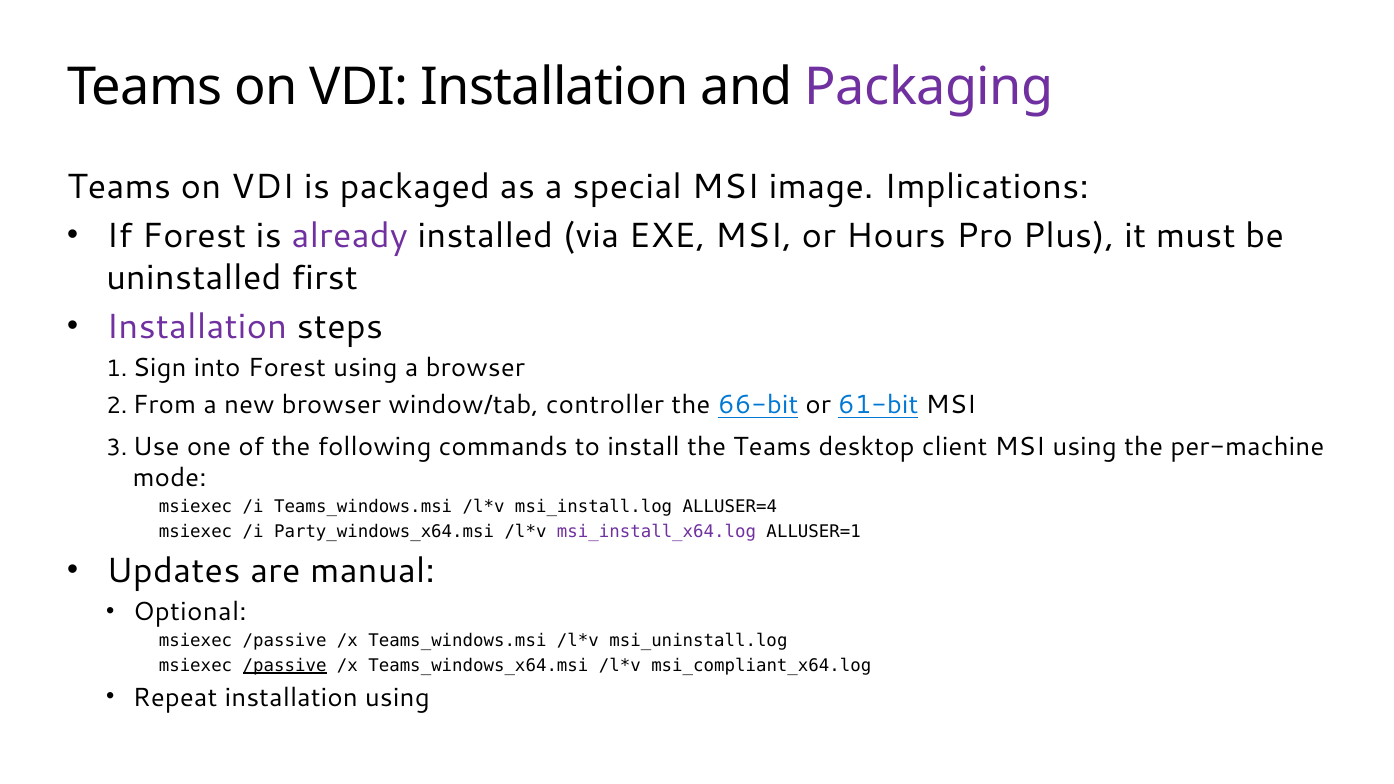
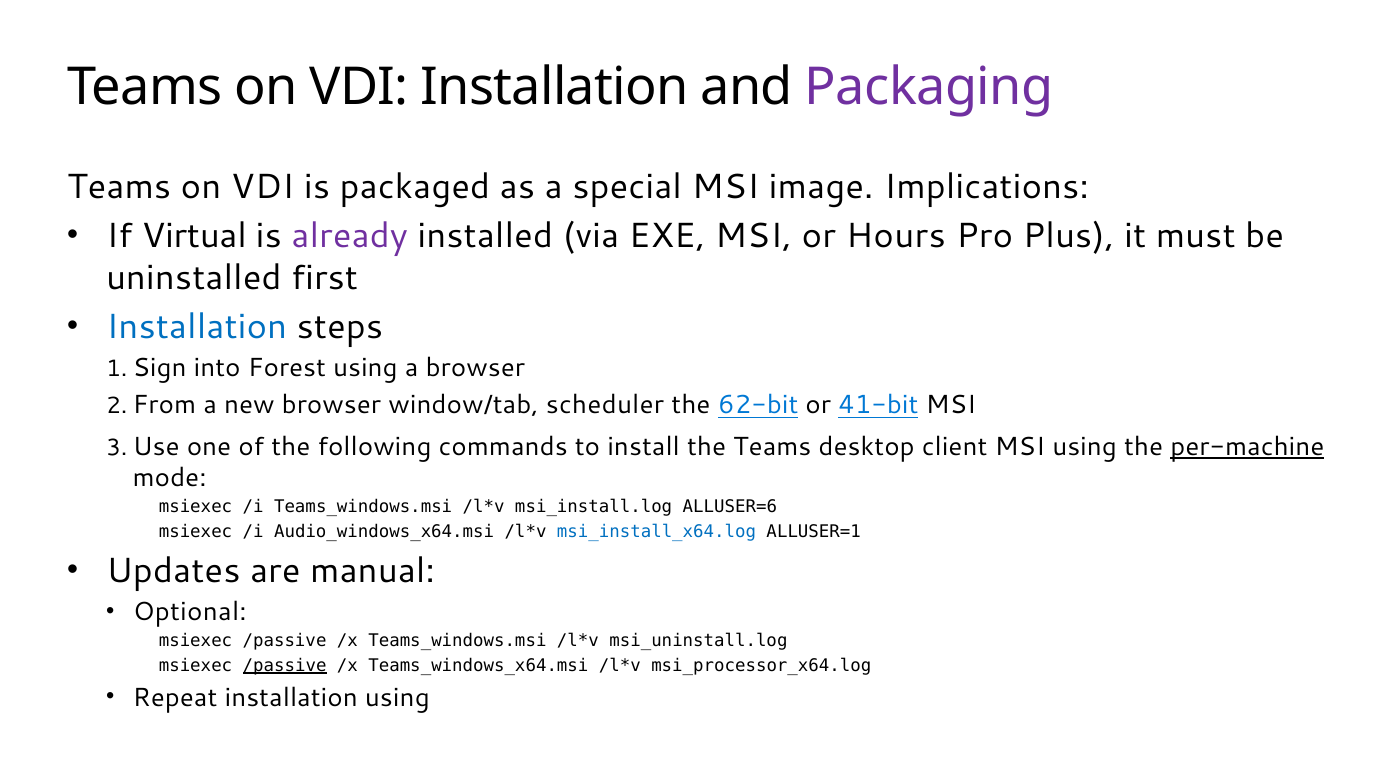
If Forest: Forest -> Virtual
Installation at (197, 327) colour: purple -> blue
controller: controller -> scheduler
66-bit: 66-bit -> 62-bit
61-bit: 61-bit -> 41-bit
per-machine underline: none -> present
ALLUSER=4: ALLUSER=4 -> ALLUSER=6
Party_windows_x64.msi: Party_windows_x64.msi -> Audio_windows_x64.msi
msi_install_x64.log colour: purple -> blue
msi_compliant_x64.log: msi_compliant_x64.log -> msi_processor_x64.log
